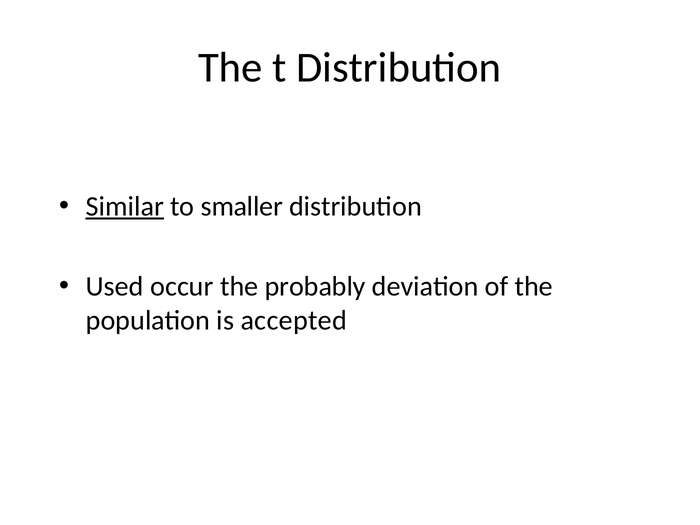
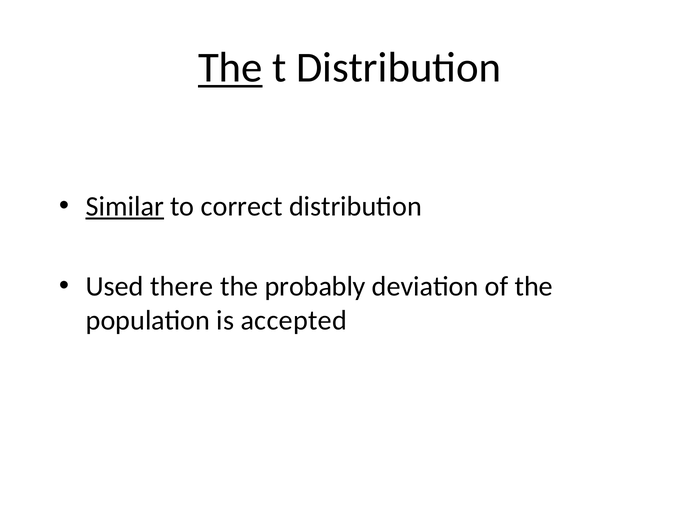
The at (230, 68) underline: none -> present
smaller: smaller -> correct
occur: occur -> there
